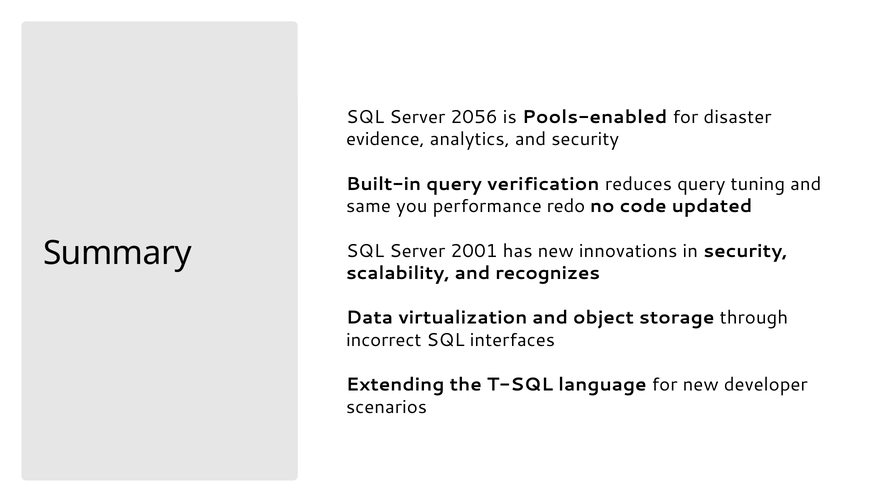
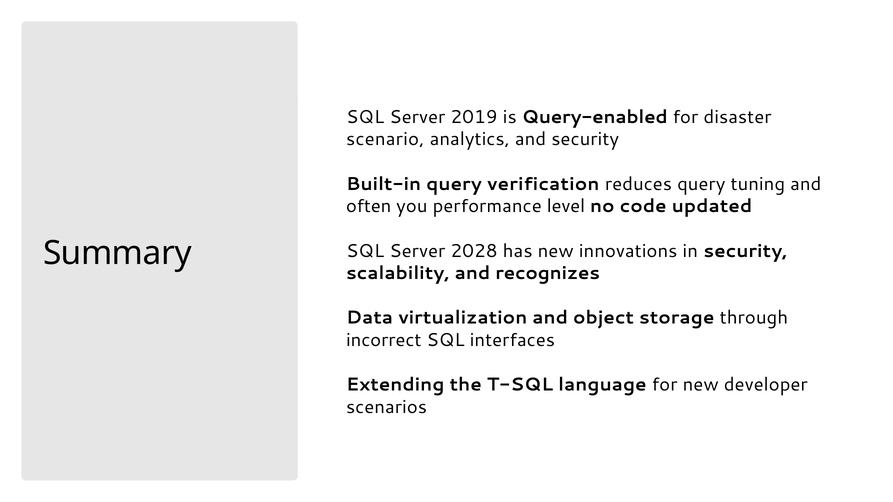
2056: 2056 -> 2019
Pools-enabled: Pools-enabled -> Query-enabled
evidence: evidence -> scenario
same: same -> often
redo: redo -> level
2001: 2001 -> 2028
